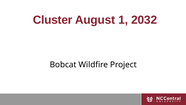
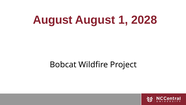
Cluster at (53, 20): Cluster -> August
2032: 2032 -> 2028
